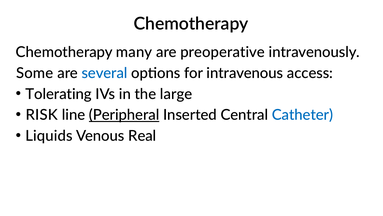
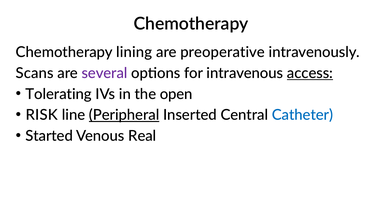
many: many -> lining
Some: Some -> Scans
several colour: blue -> purple
access underline: none -> present
large: large -> open
Liquids: Liquids -> Started
